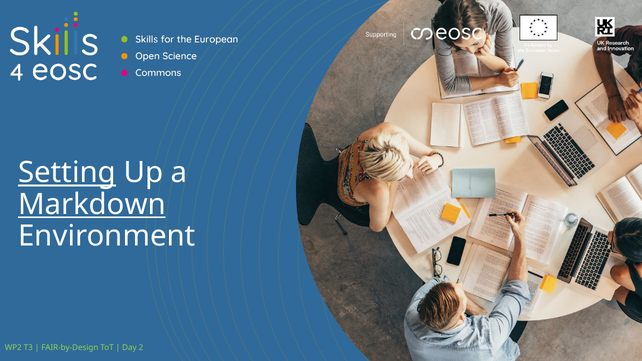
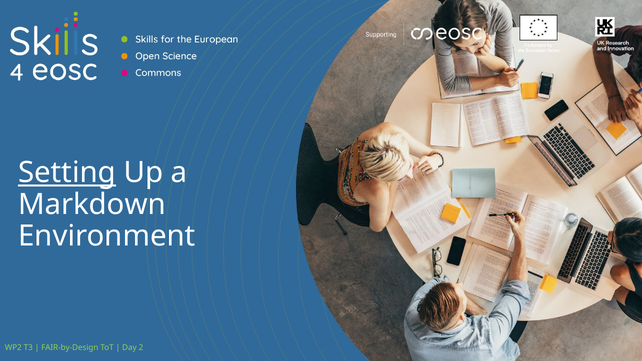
Markdown underline: present -> none
